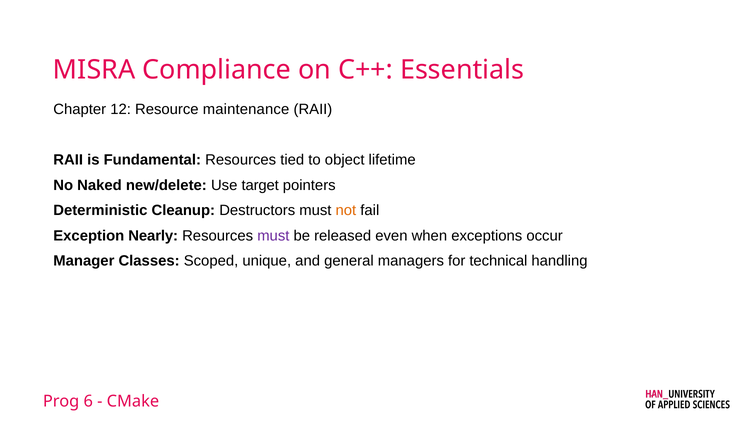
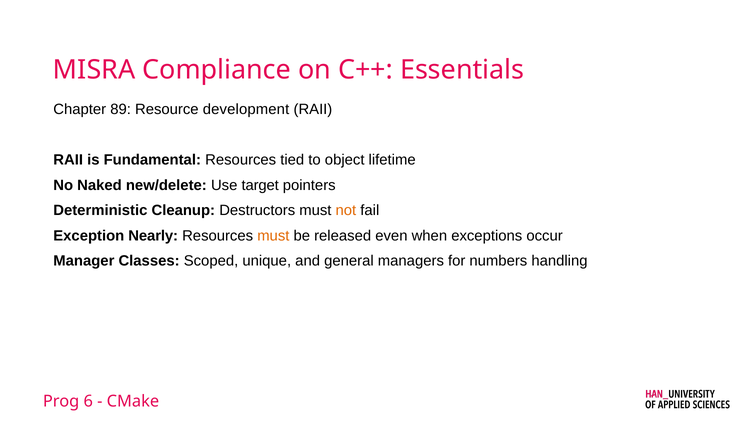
12: 12 -> 89
maintenance: maintenance -> development
must at (273, 236) colour: purple -> orange
technical: technical -> numbers
